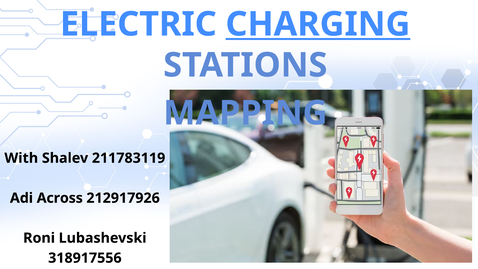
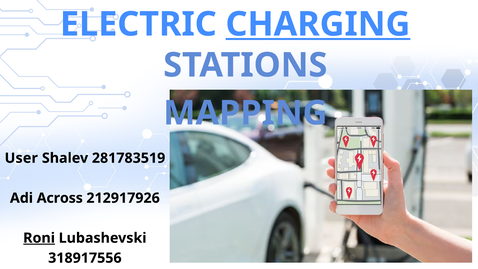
With: With -> User
211783119: 211783119 -> 281783519
Roni underline: none -> present
